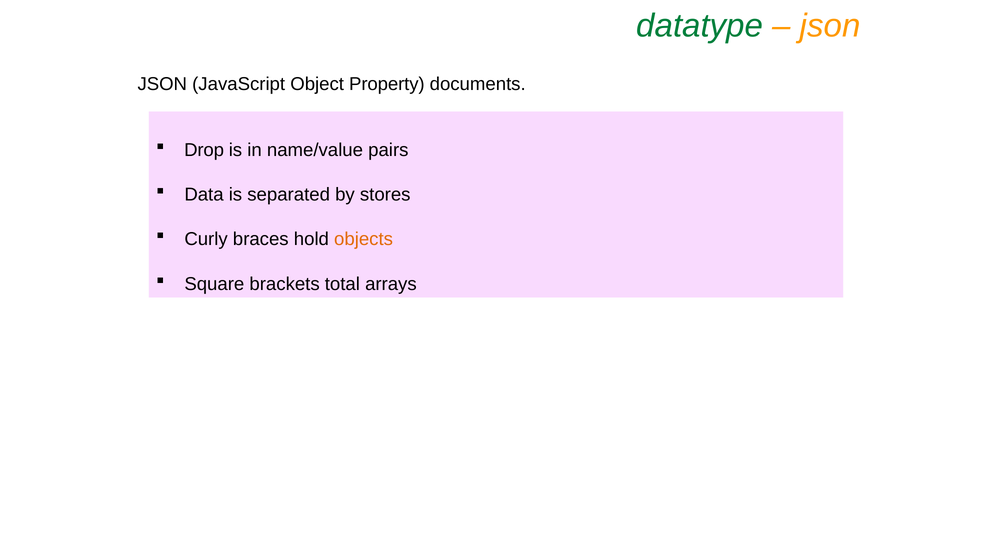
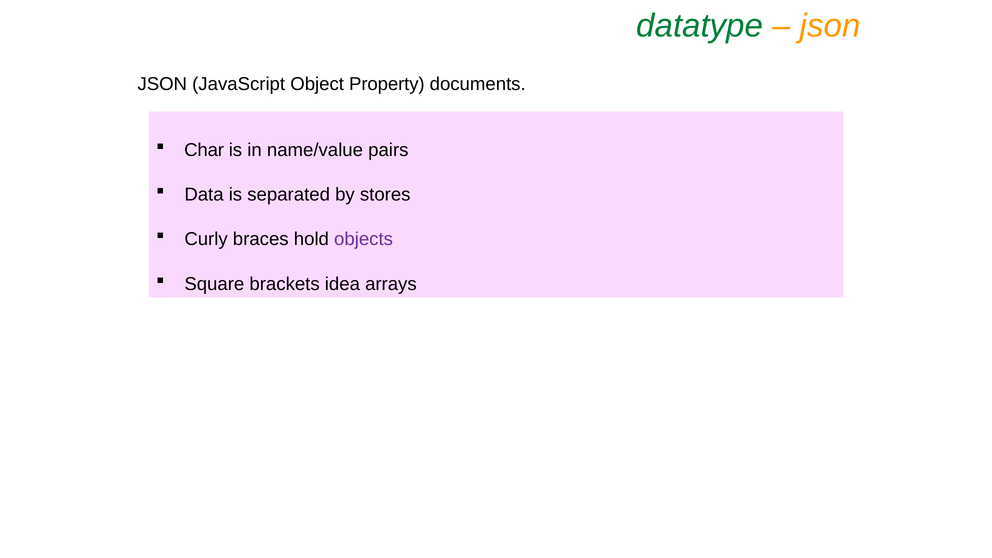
Drop: Drop -> Char
objects colour: orange -> purple
total: total -> idea
